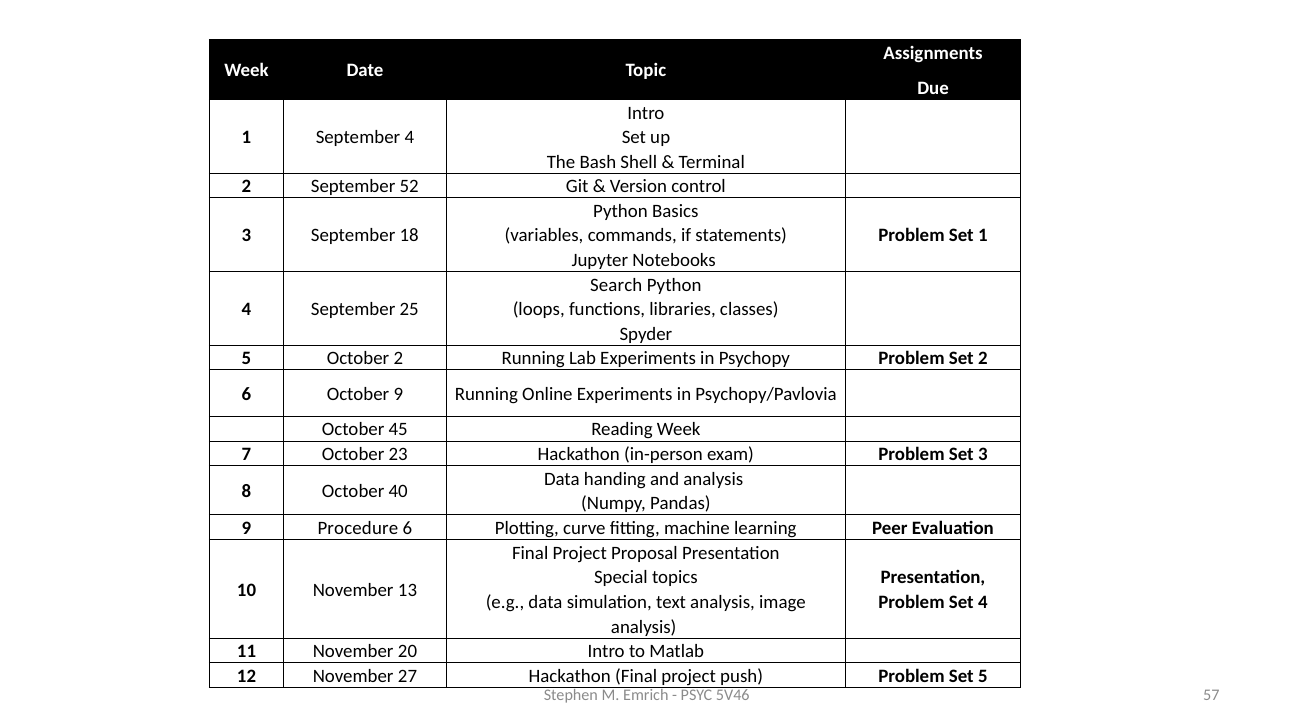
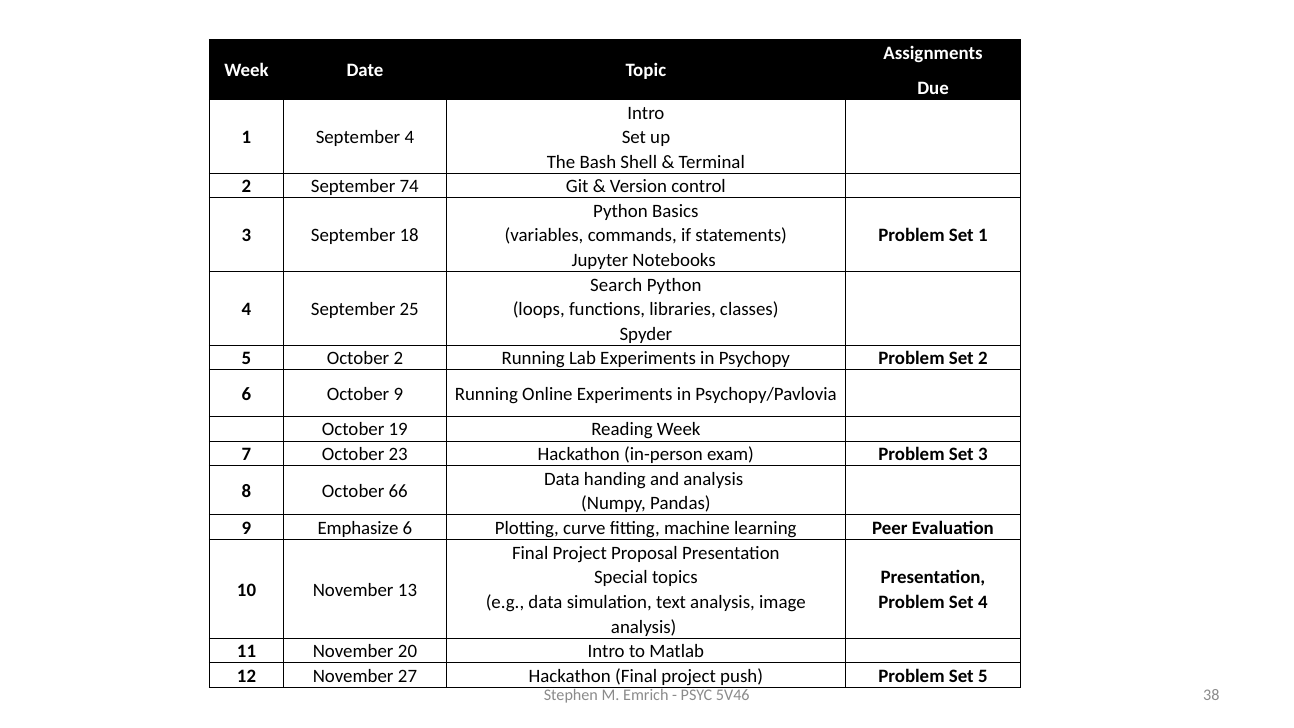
52: 52 -> 74
45: 45 -> 19
40: 40 -> 66
Procedure: Procedure -> Emphasize
57: 57 -> 38
